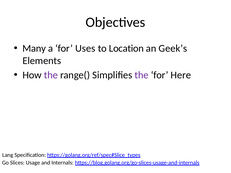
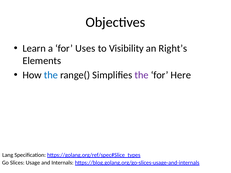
Many: Many -> Learn
Location: Location -> Visibility
Geek’s: Geek’s -> Right’s
the at (51, 75) colour: purple -> blue
